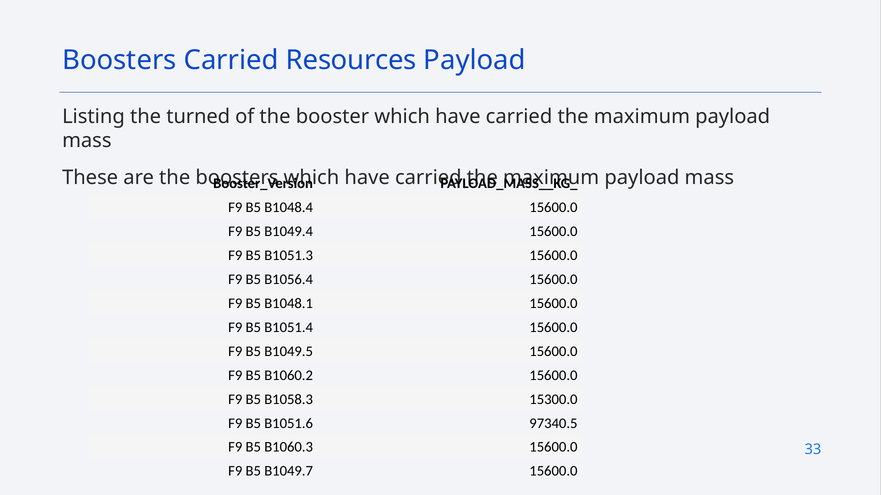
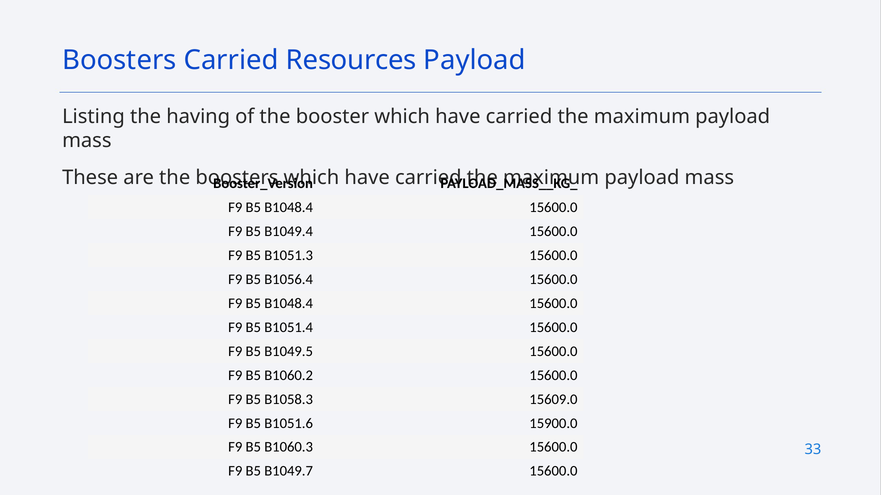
turned: turned -> having
B1048.1 at (289, 304): B1048.1 -> B1048.4
15300.0: 15300.0 -> 15609.0
97340.5: 97340.5 -> 15900.0
